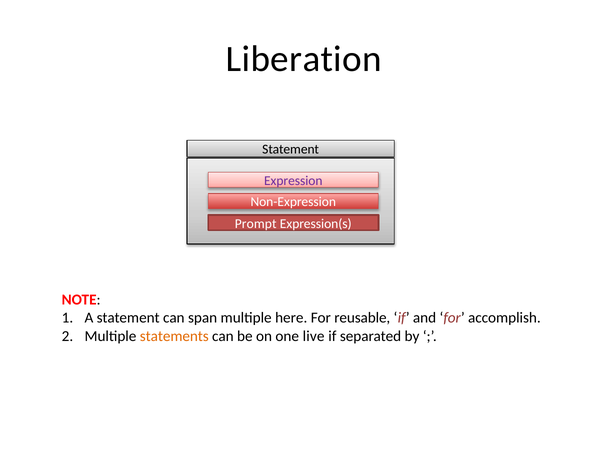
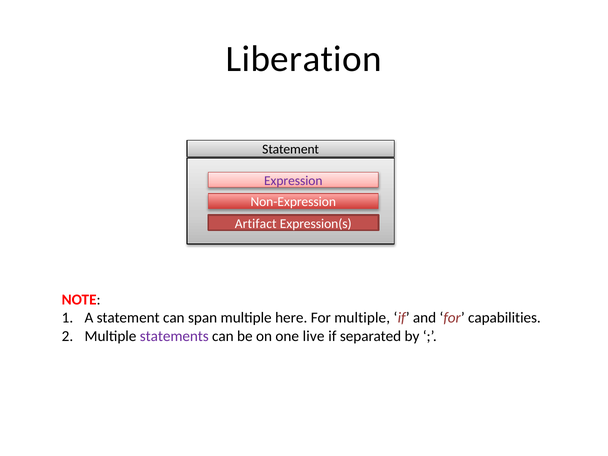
Prompt: Prompt -> Artifact
For reusable: reusable -> multiple
accomplish: accomplish -> capabilities
statements colour: orange -> purple
